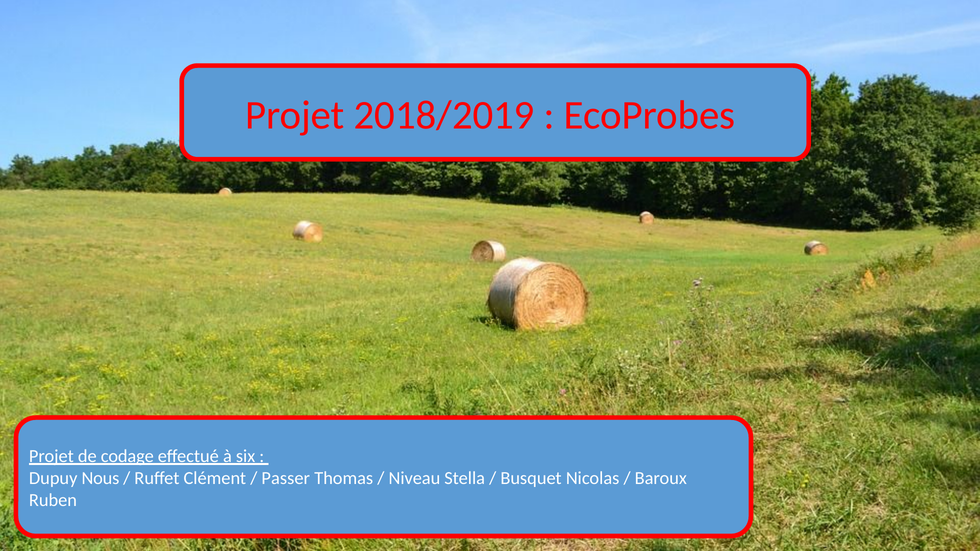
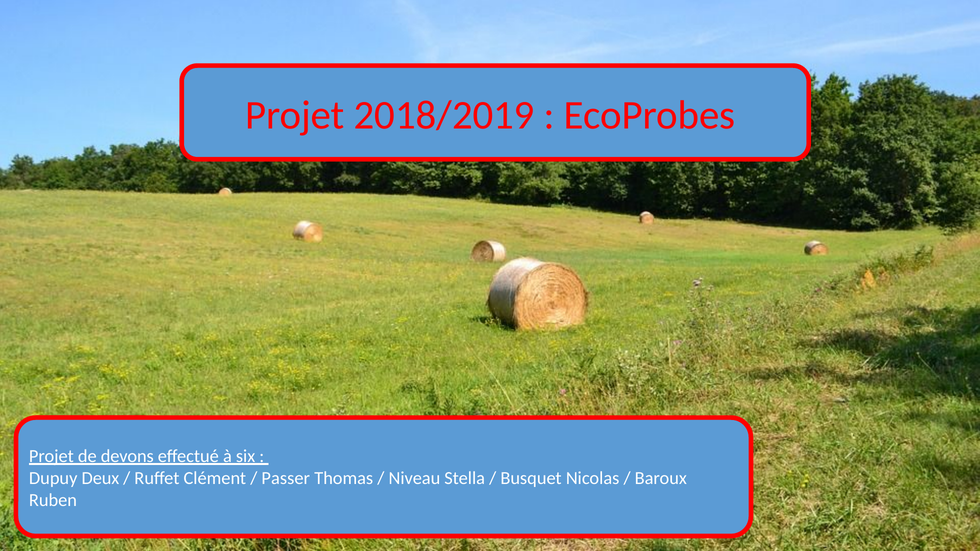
codage: codage -> devons
Nous: Nous -> Deux
